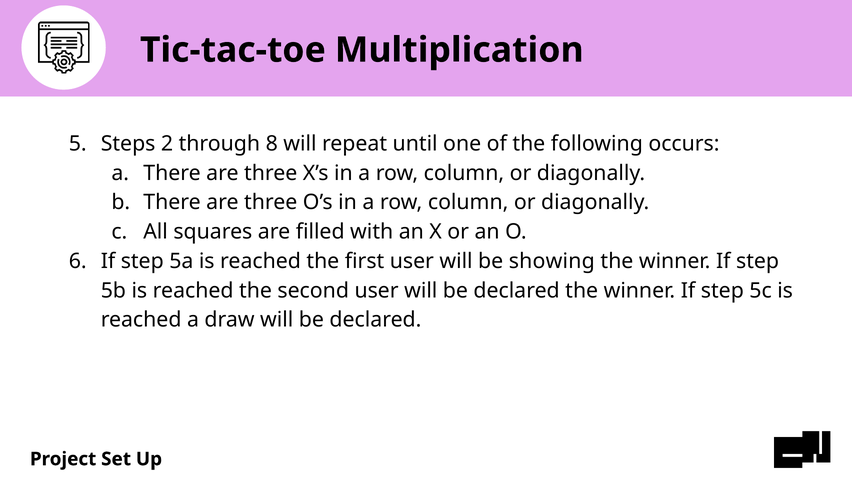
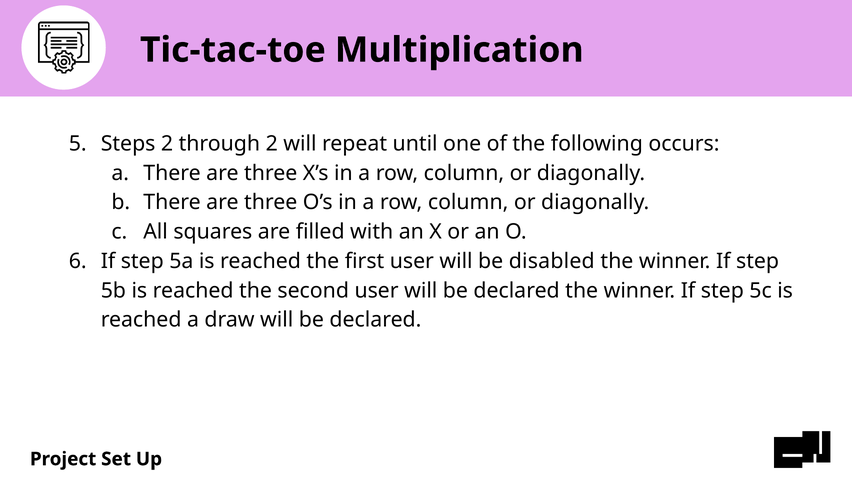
through 8: 8 -> 2
showing: showing -> disabled
